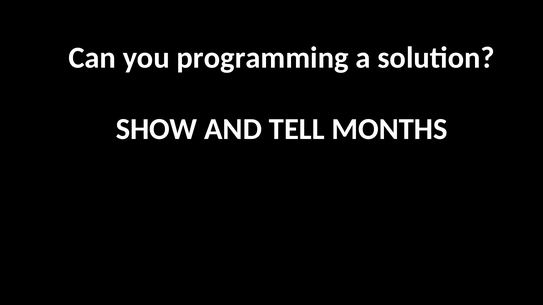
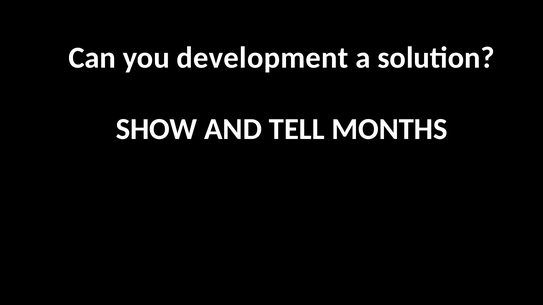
programming: programming -> development
